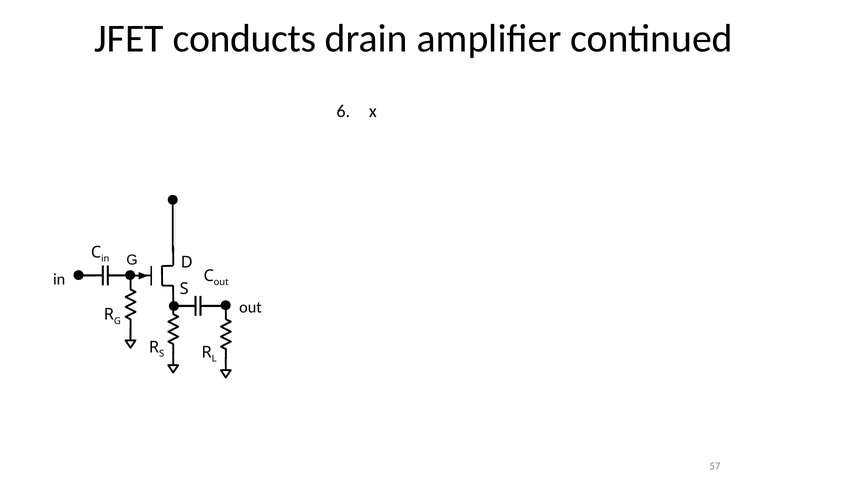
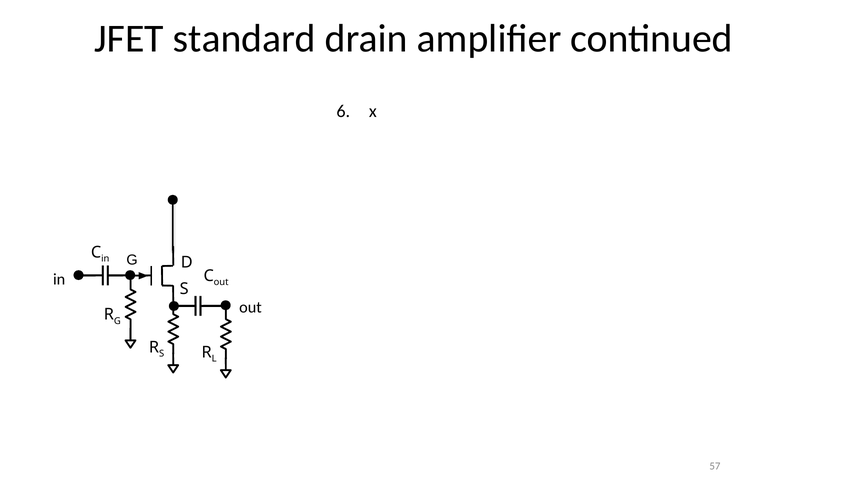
conducts: conducts -> standard
